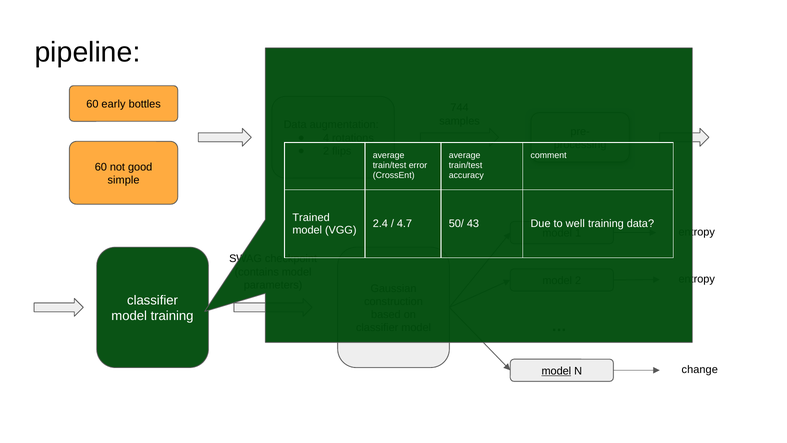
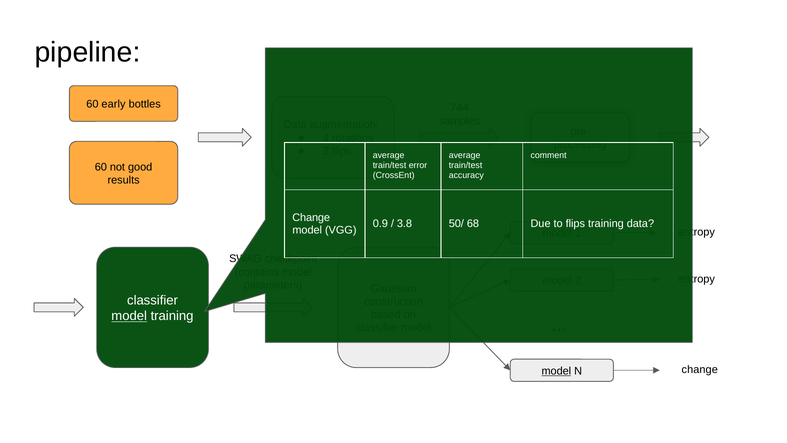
simple: simple -> results
Trained at (311, 218): Trained -> Change
2.4: 2.4 -> 0.9
4.7: 4.7 -> 3.8
43: 43 -> 68
to well: well -> flips
model at (129, 316) underline: none -> present
